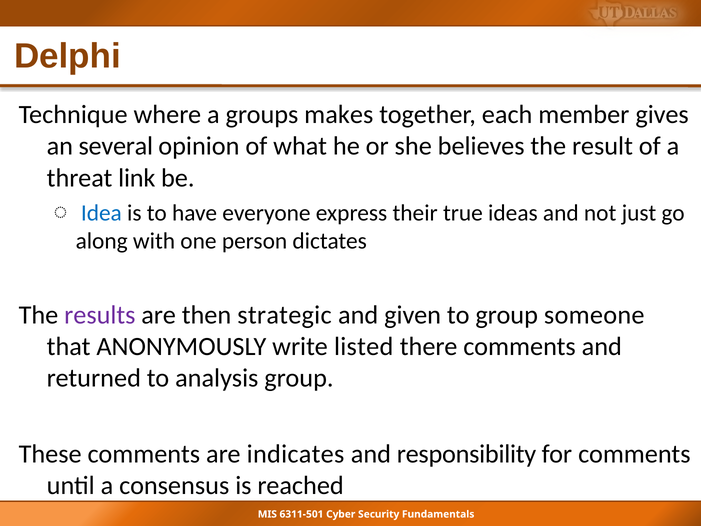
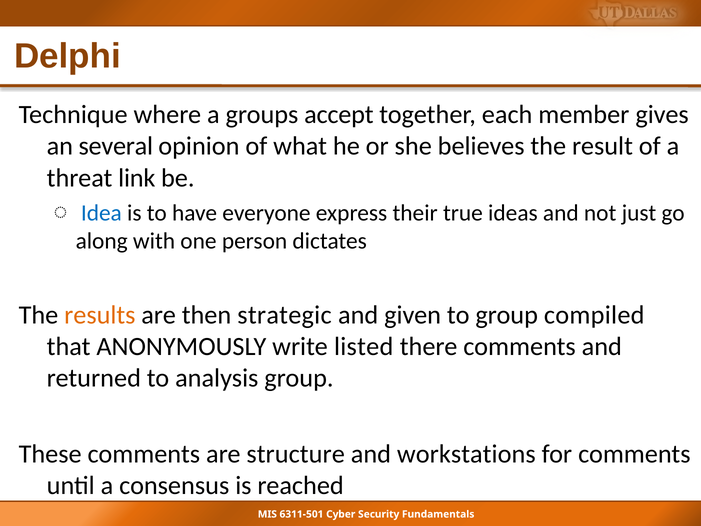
makes: makes -> accept
results colour: purple -> orange
someone: someone -> compiled
indicates: indicates -> structure
responsibility: responsibility -> workstations
